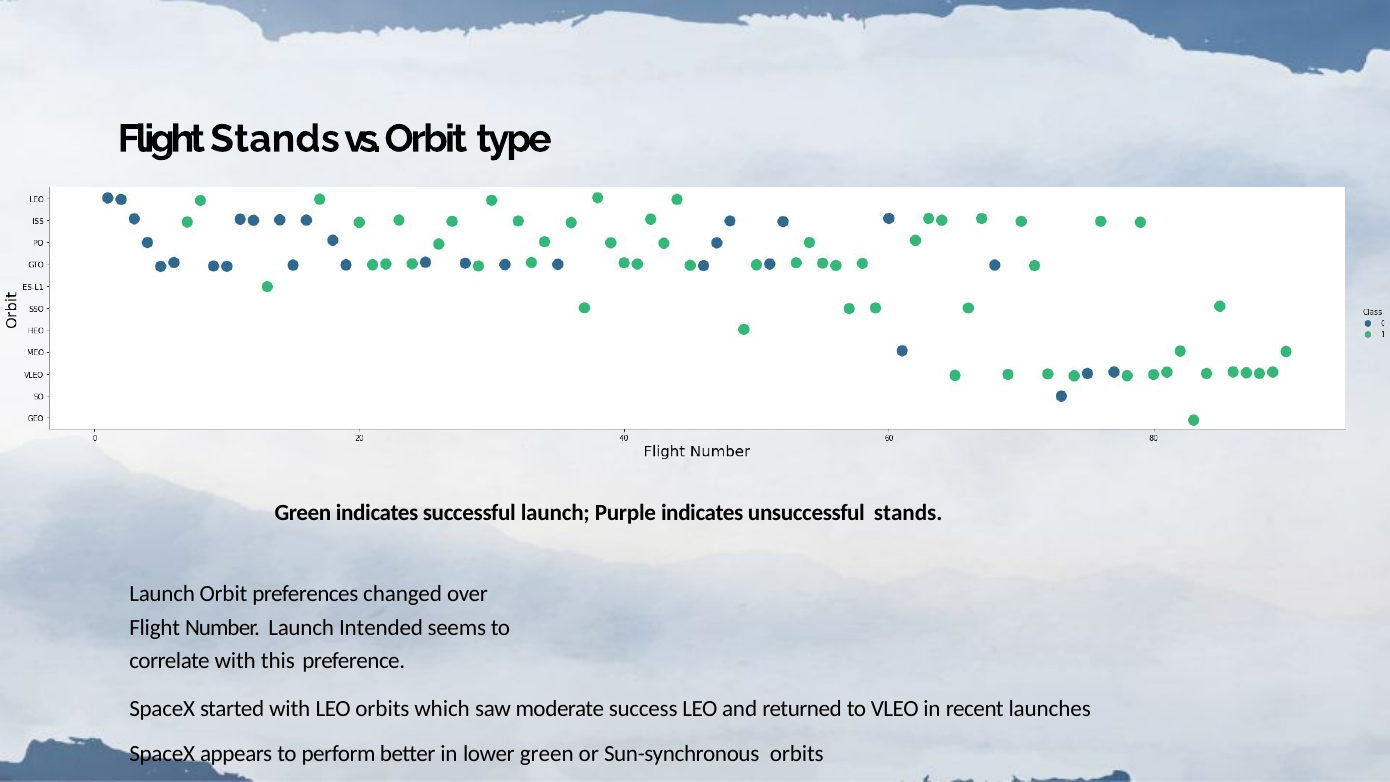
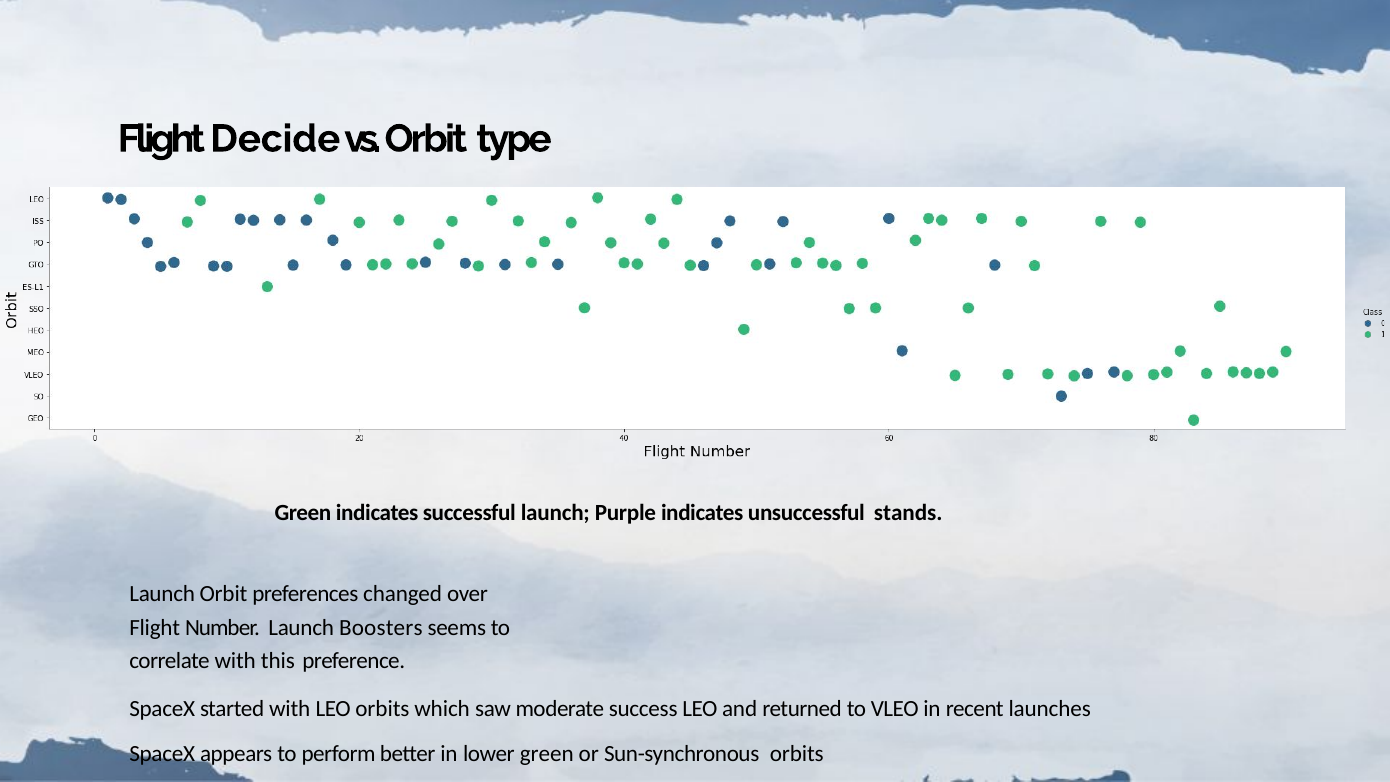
Flight Stands: Stands -> Decide
Intended: Intended -> Boosters
